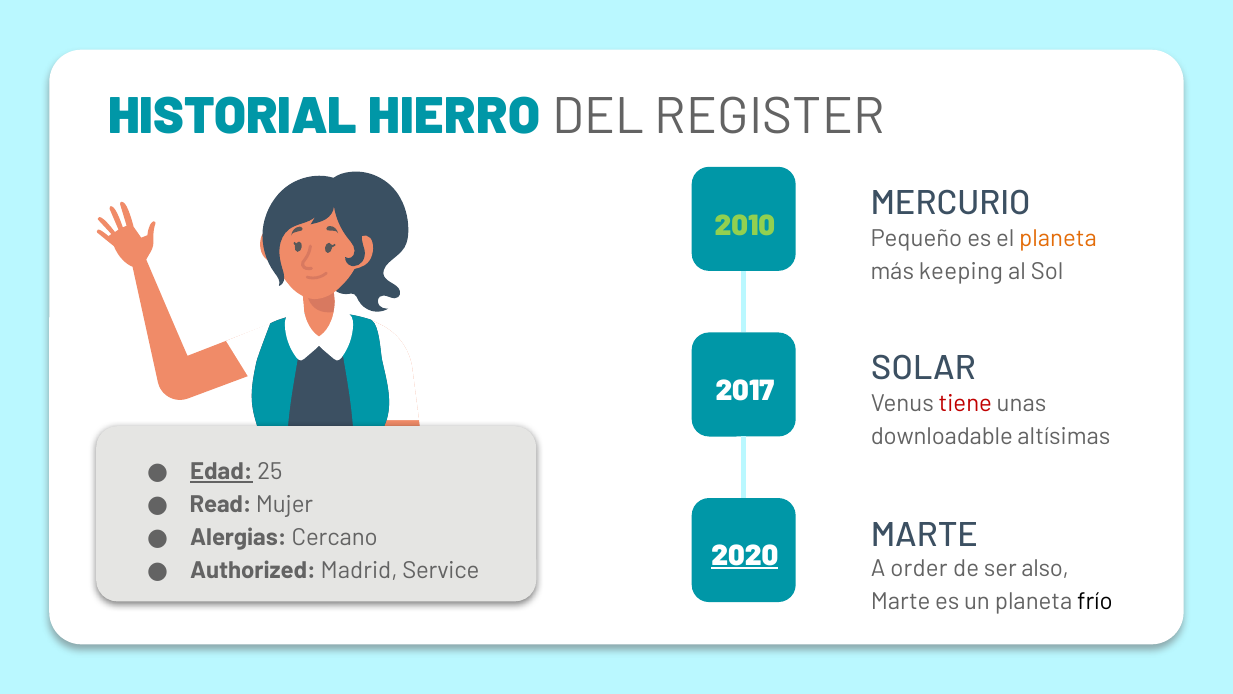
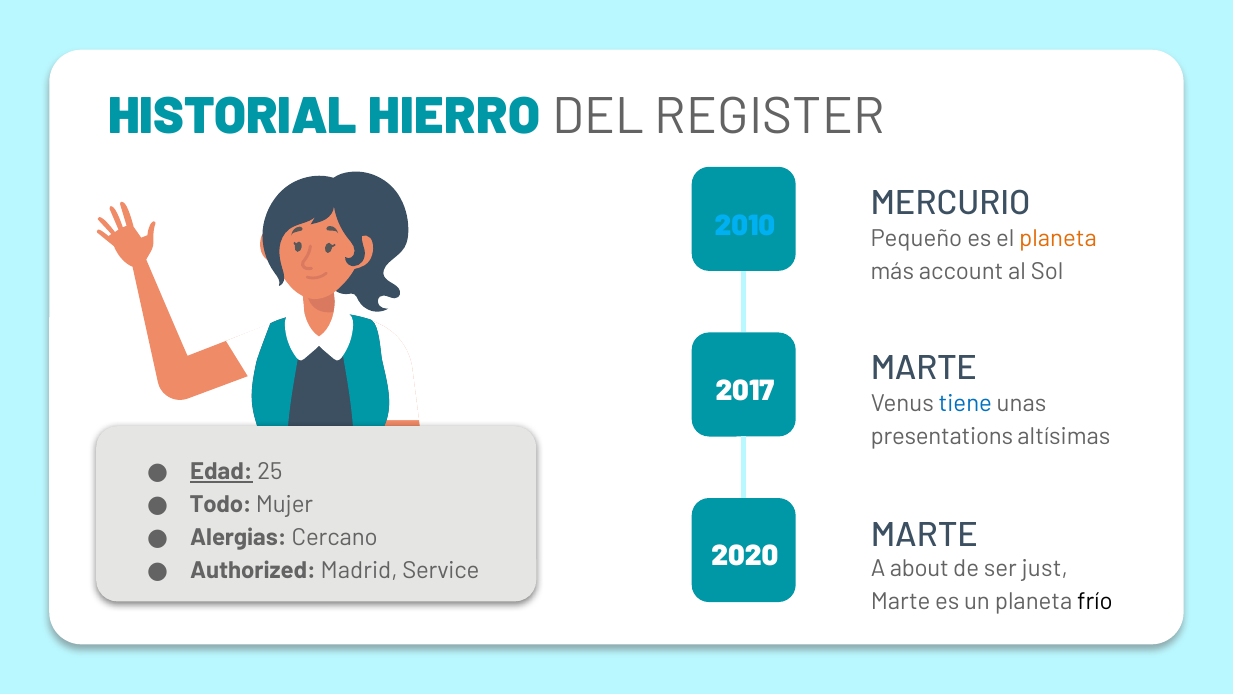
2010 colour: light green -> light blue
keeping: keeping -> account
SOLAR at (924, 368): SOLAR -> MARTE
tiene colour: red -> blue
downloadable: downloadable -> presentations
Read: Read -> Todo
2020 underline: present -> none
order: order -> about
also: also -> just
